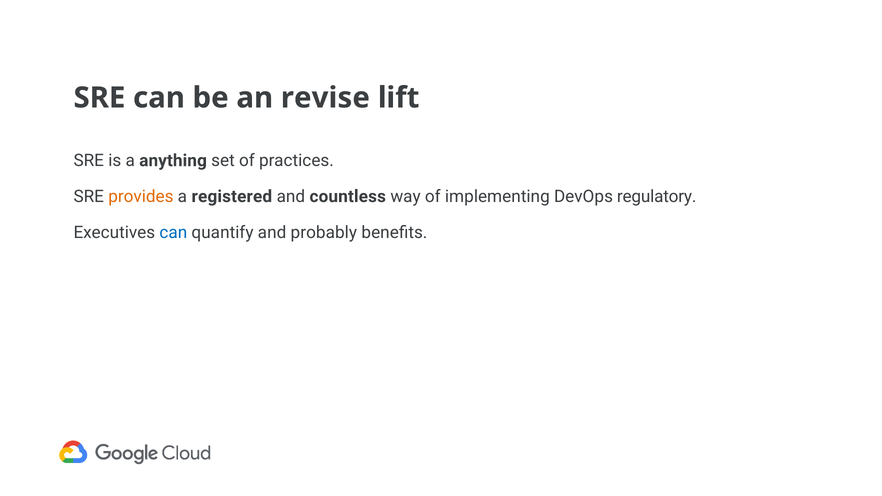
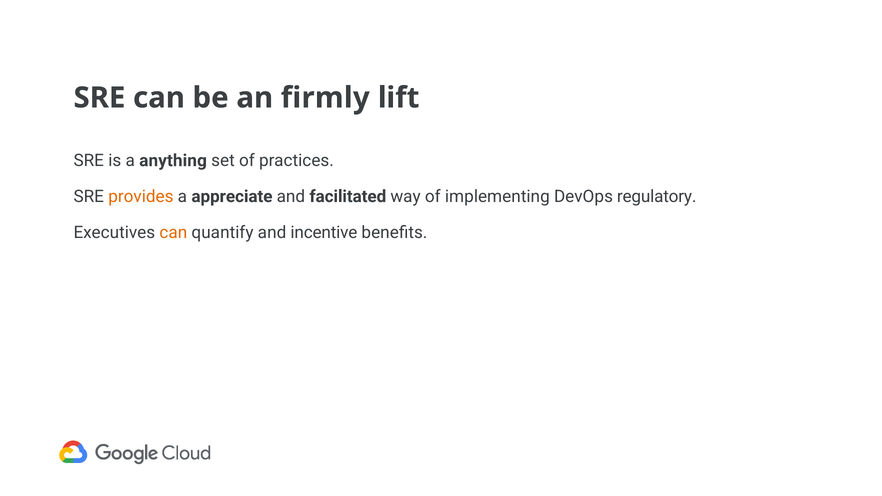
revise: revise -> firmly
registered: registered -> appreciate
countless: countless -> facilitated
can at (173, 232) colour: blue -> orange
probably: probably -> incentive
